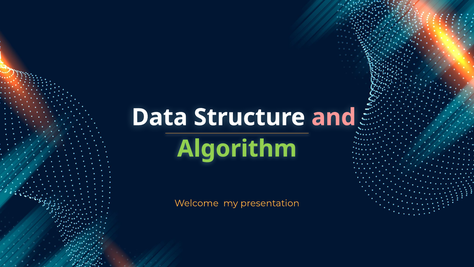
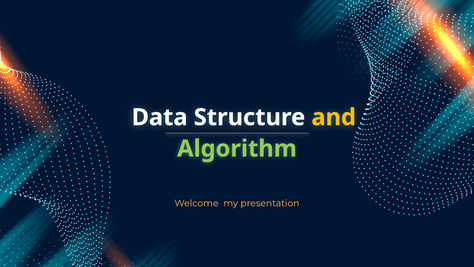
and colour: pink -> yellow
